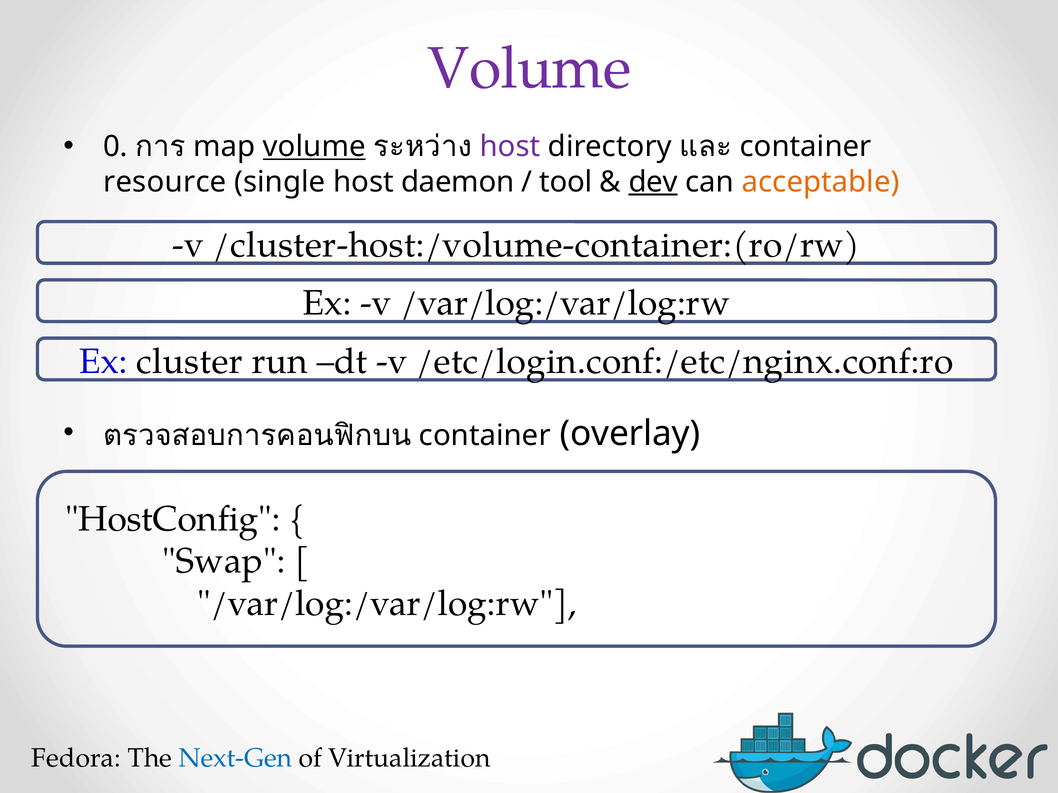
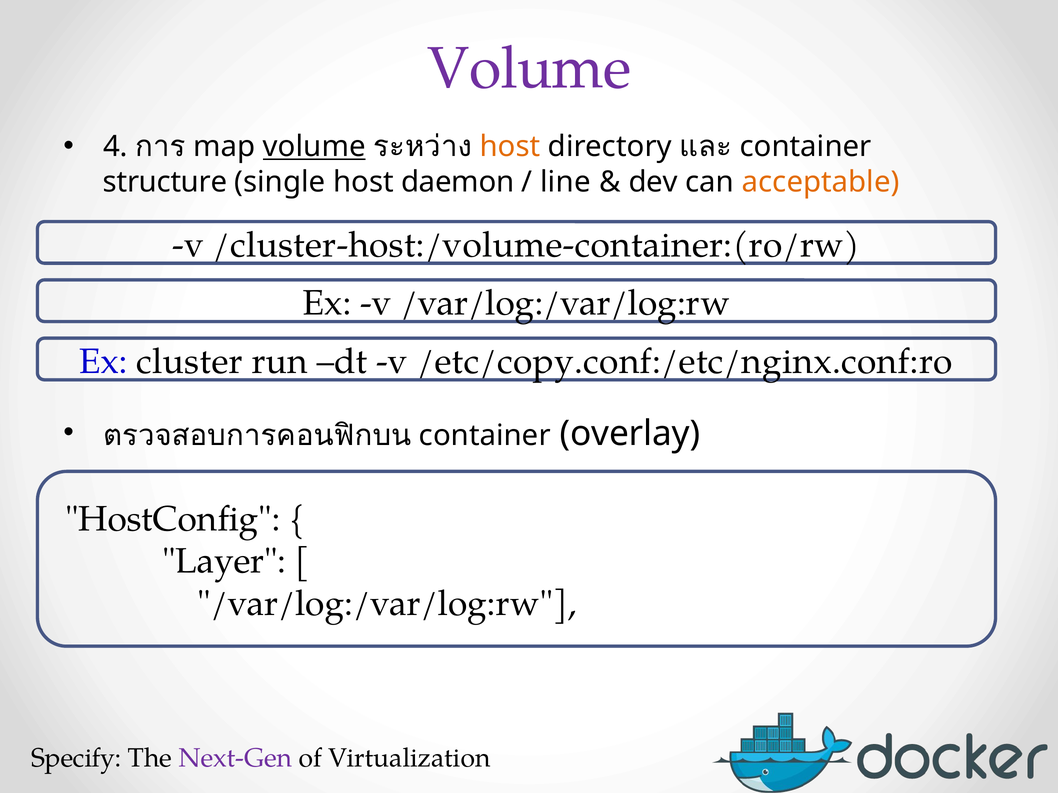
0: 0 -> 4
host at (510, 147) colour: purple -> orange
resource: resource -> structure
tool: tool -> line
dev underline: present -> none
/etc/login.conf:/etc/nginx.conf:ro: /etc/login.conf:/etc/nginx.conf:ro -> /etc/copy.conf:/etc/nginx.conf:ro
Swap: Swap -> Layer
Fedora: Fedora -> Specify
Next-Gen colour: blue -> purple
